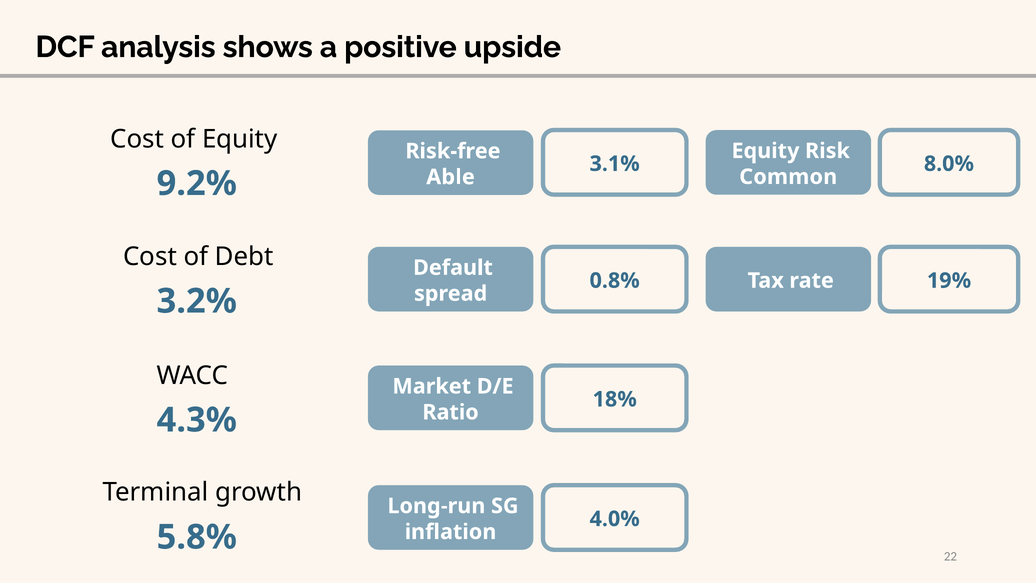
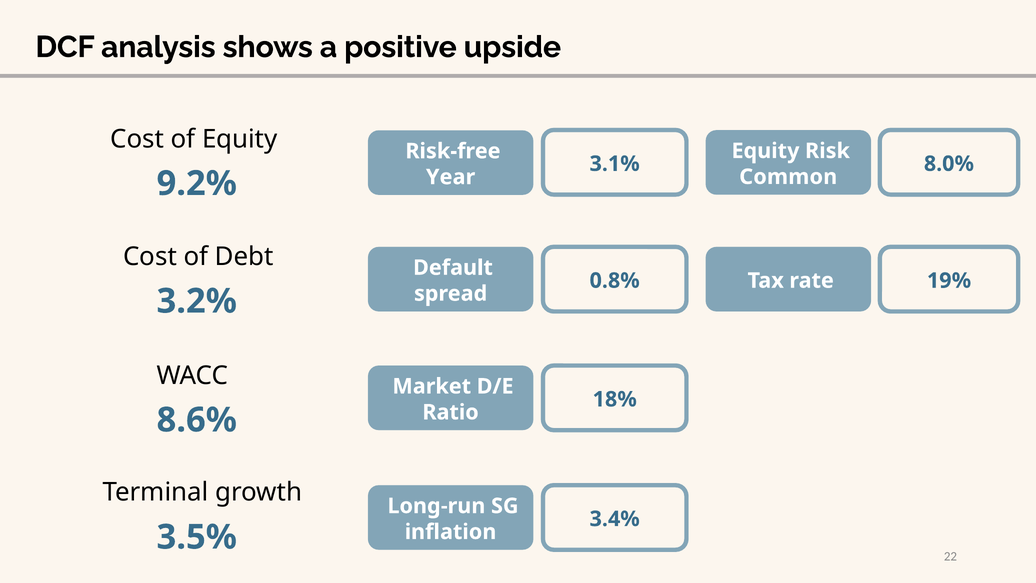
Able: Able -> Year
4.3%: 4.3% -> 8.6%
4.0%: 4.0% -> 3.4%
5.8%: 5.8% -> 3.5%
